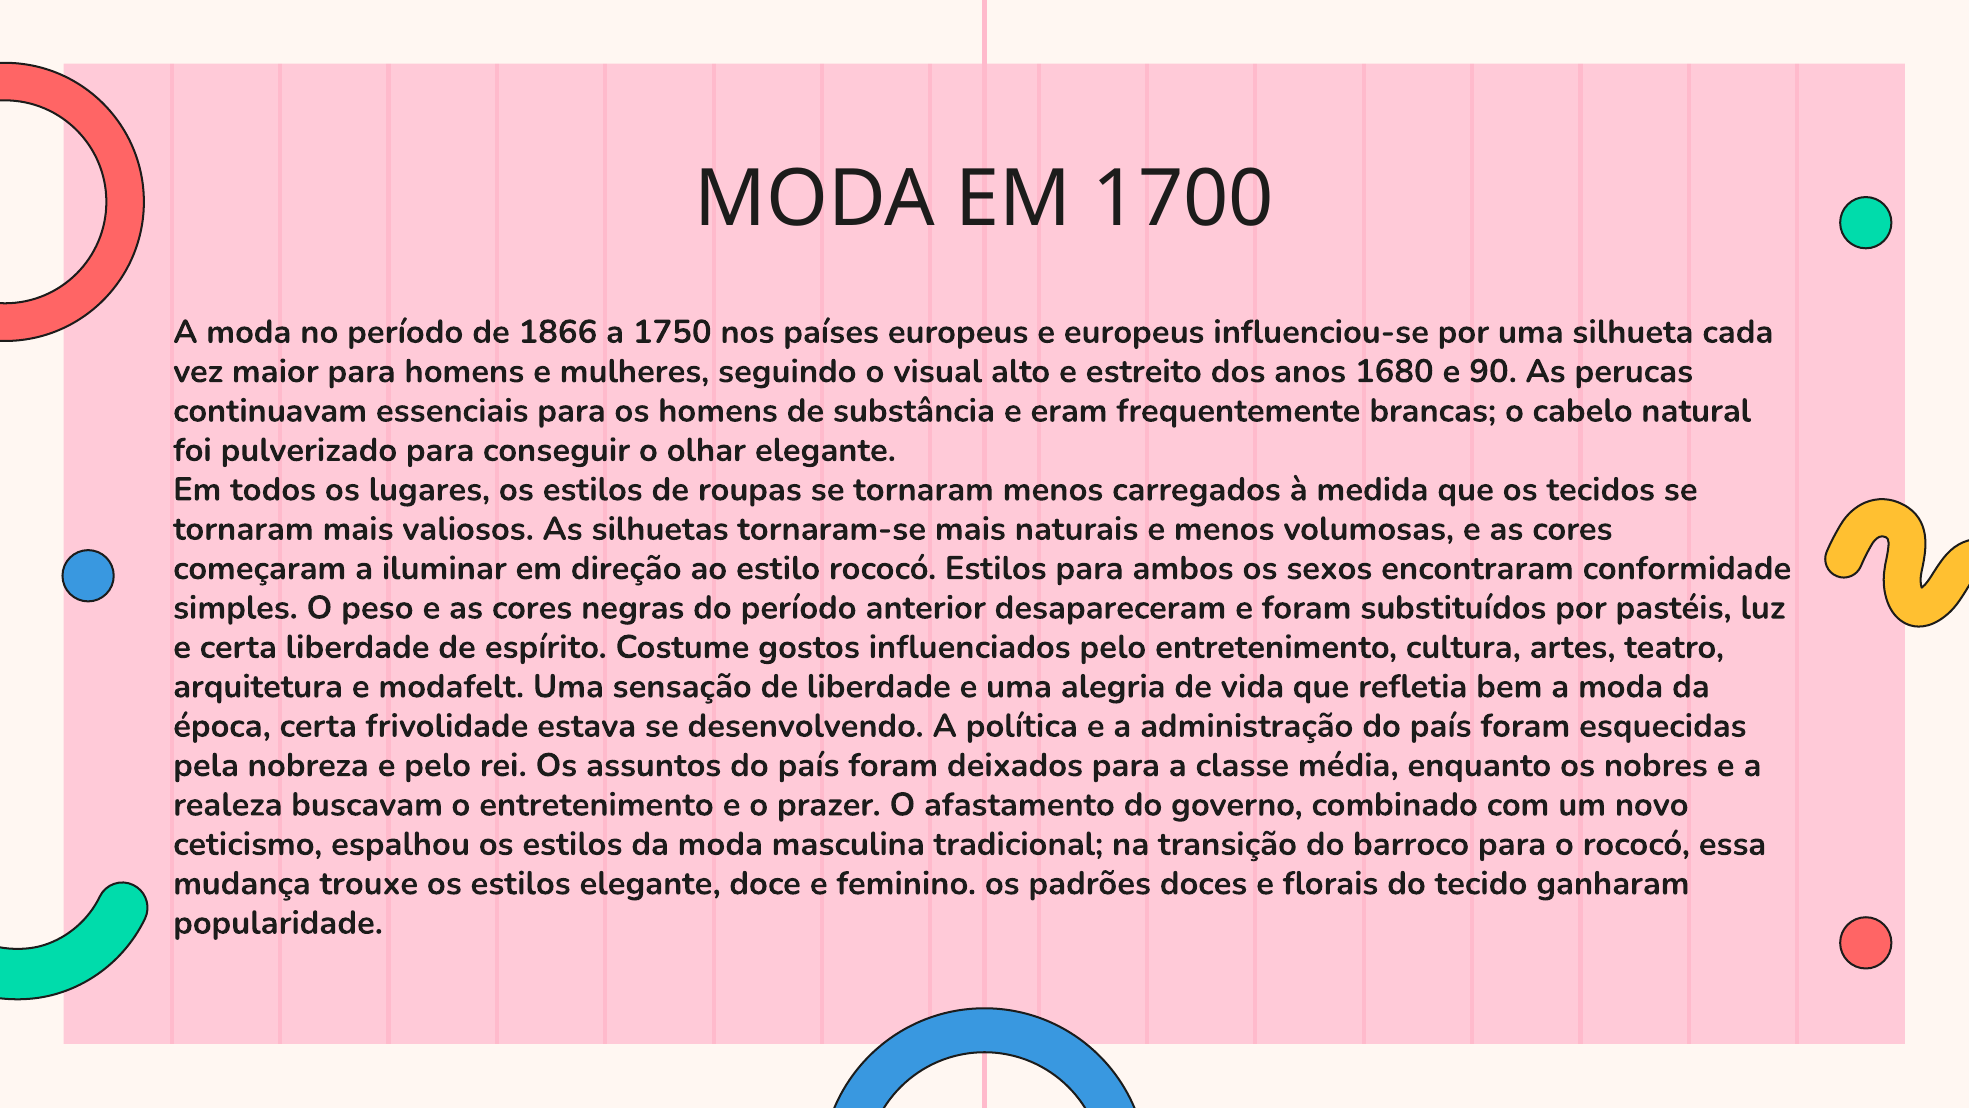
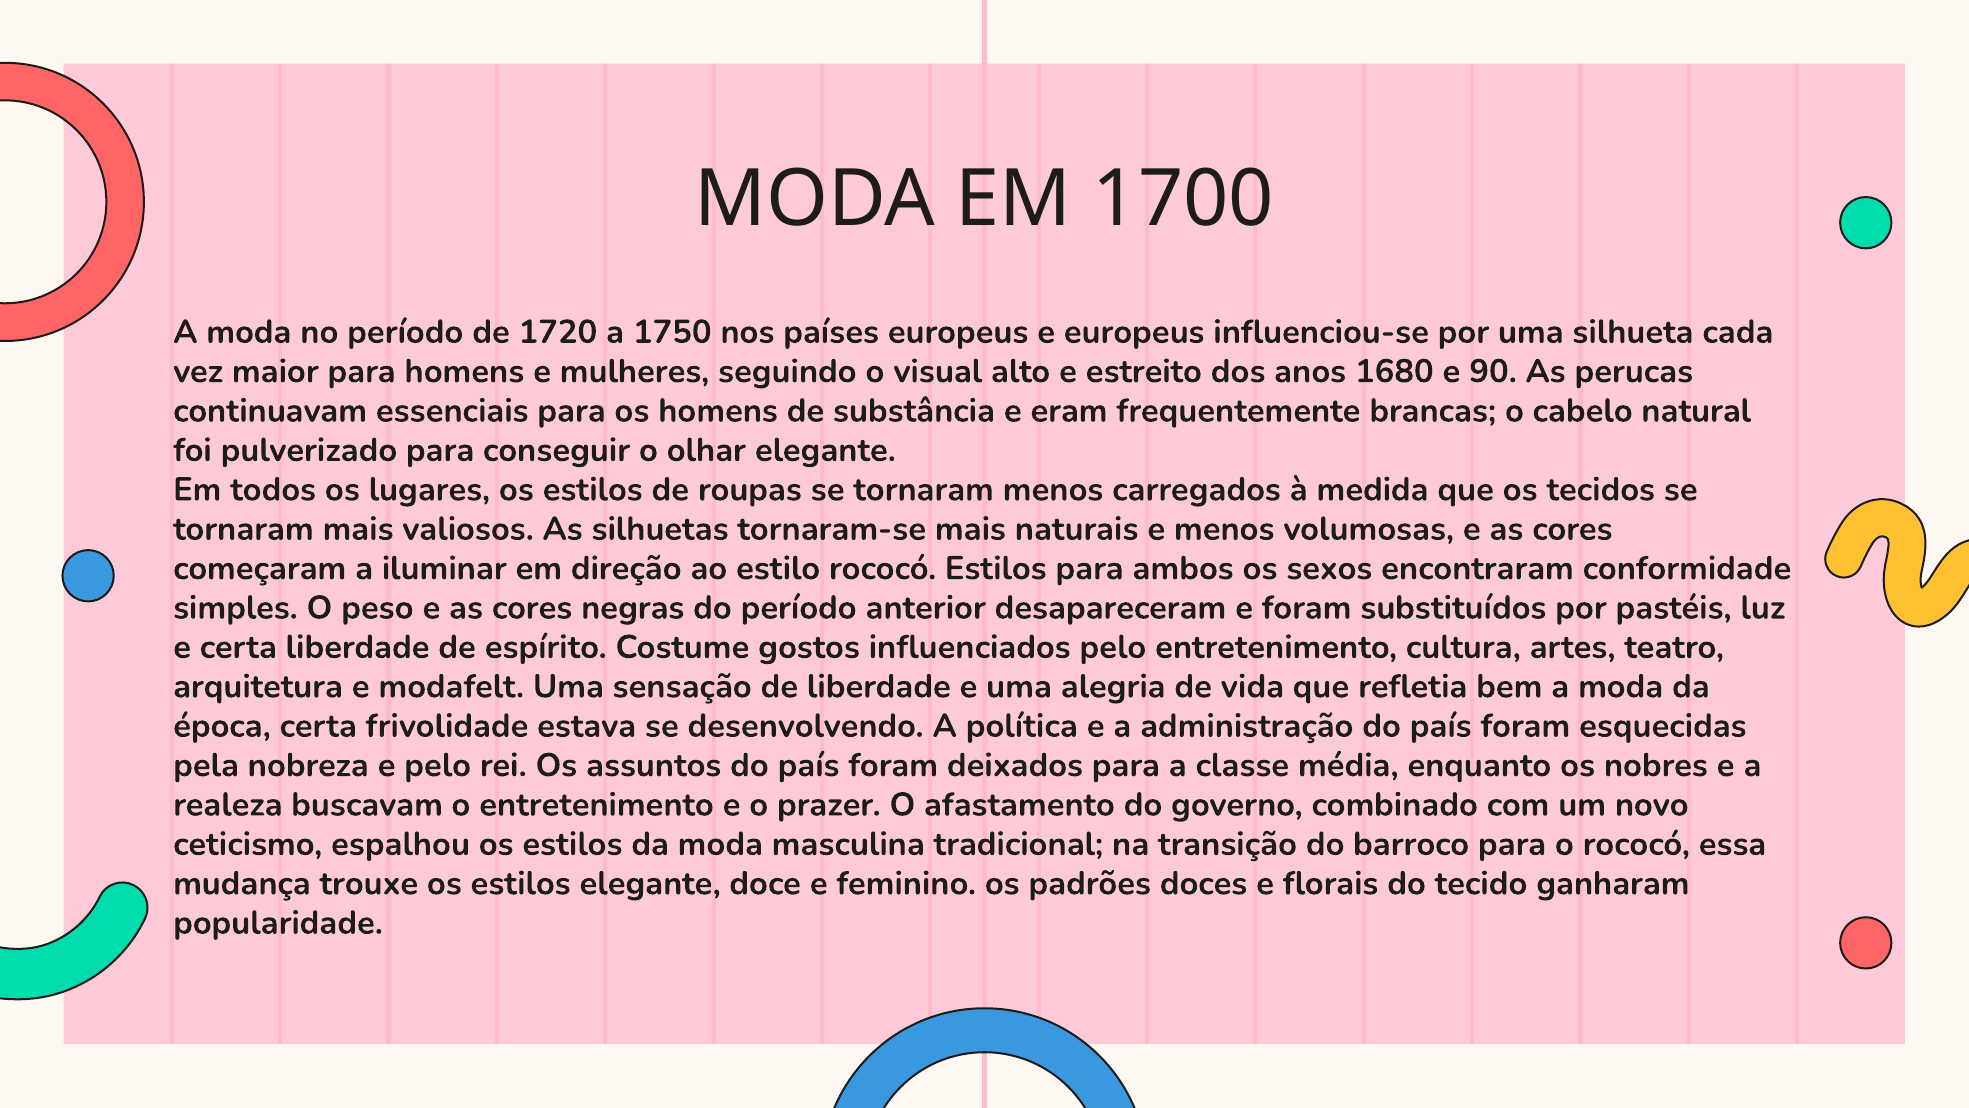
1866: 1866 -> 1720
